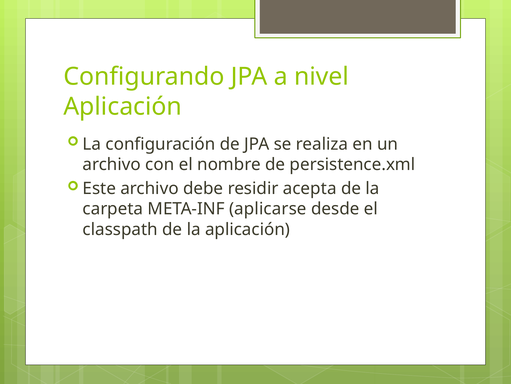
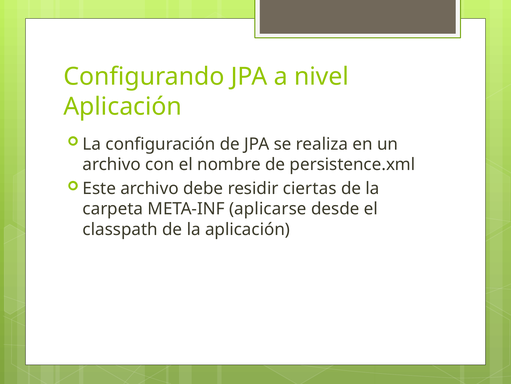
acepta: acepta -> ciertas
